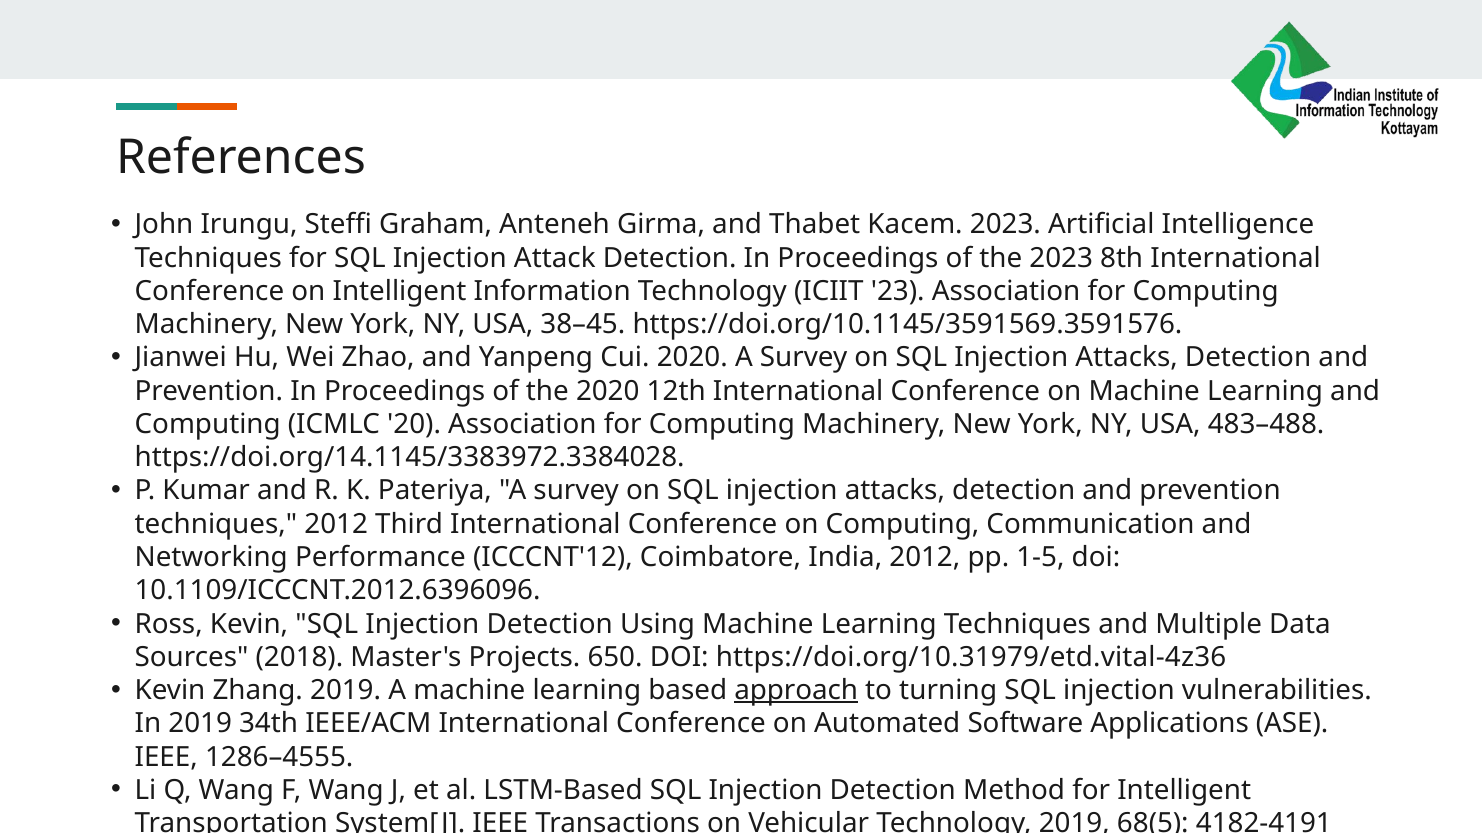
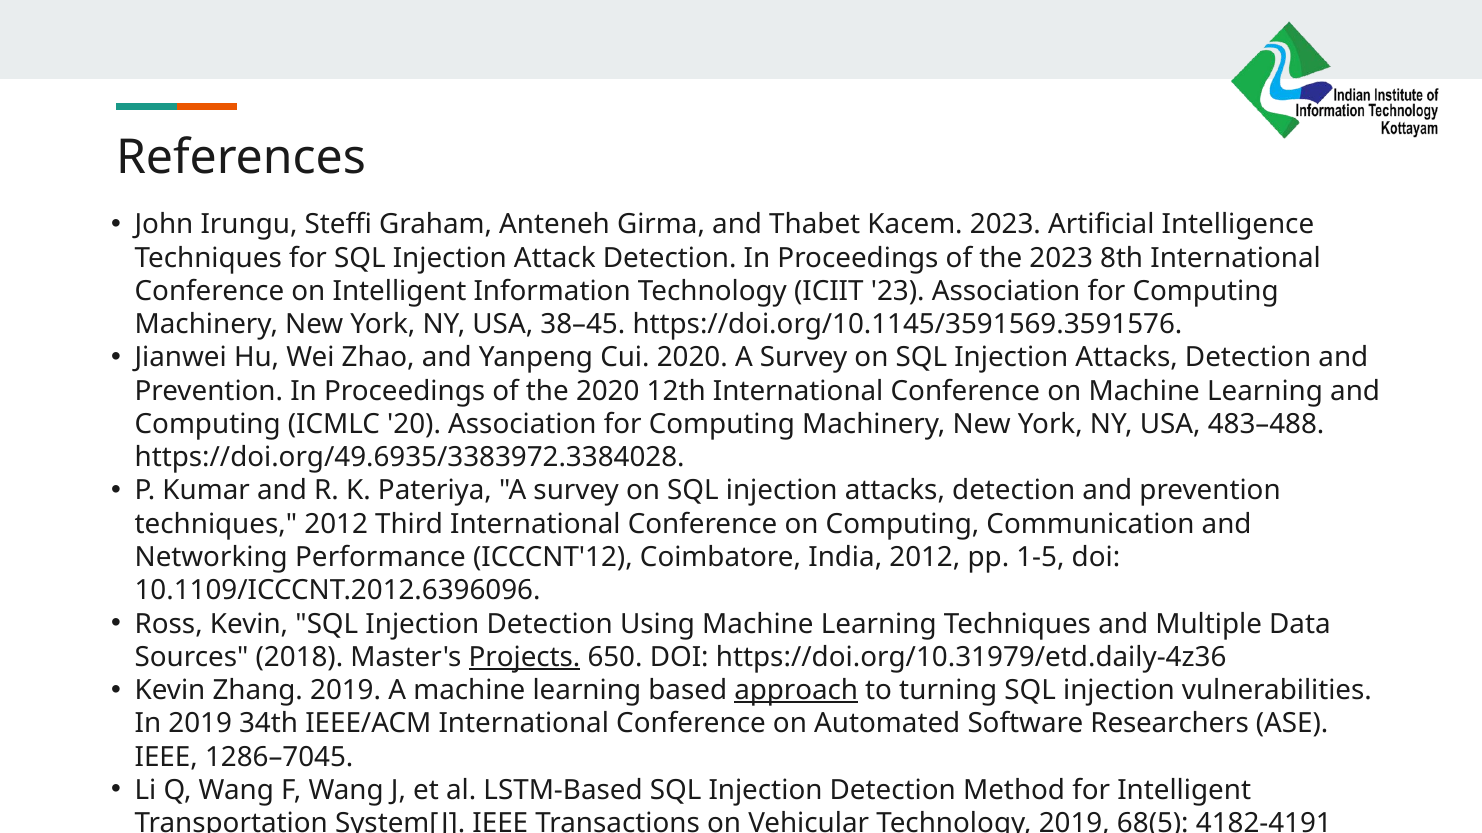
https://doi.org/14.1145/3383972.3384028: https://doi.org/14.1145/3383972.3384028 -> https://doi.org/49.6935/3383972.3384028
Projects underline: none -> present
https://doi.org/10.31979/etd.vital-4z36: https://doi.org/10.31979/etd.vital-4z36 -> https://doi.org/10.31979/etd.daily-4z36
Applications: Applications -> Researchers
1286–4555: 1286–4555 -> 1286–7045
